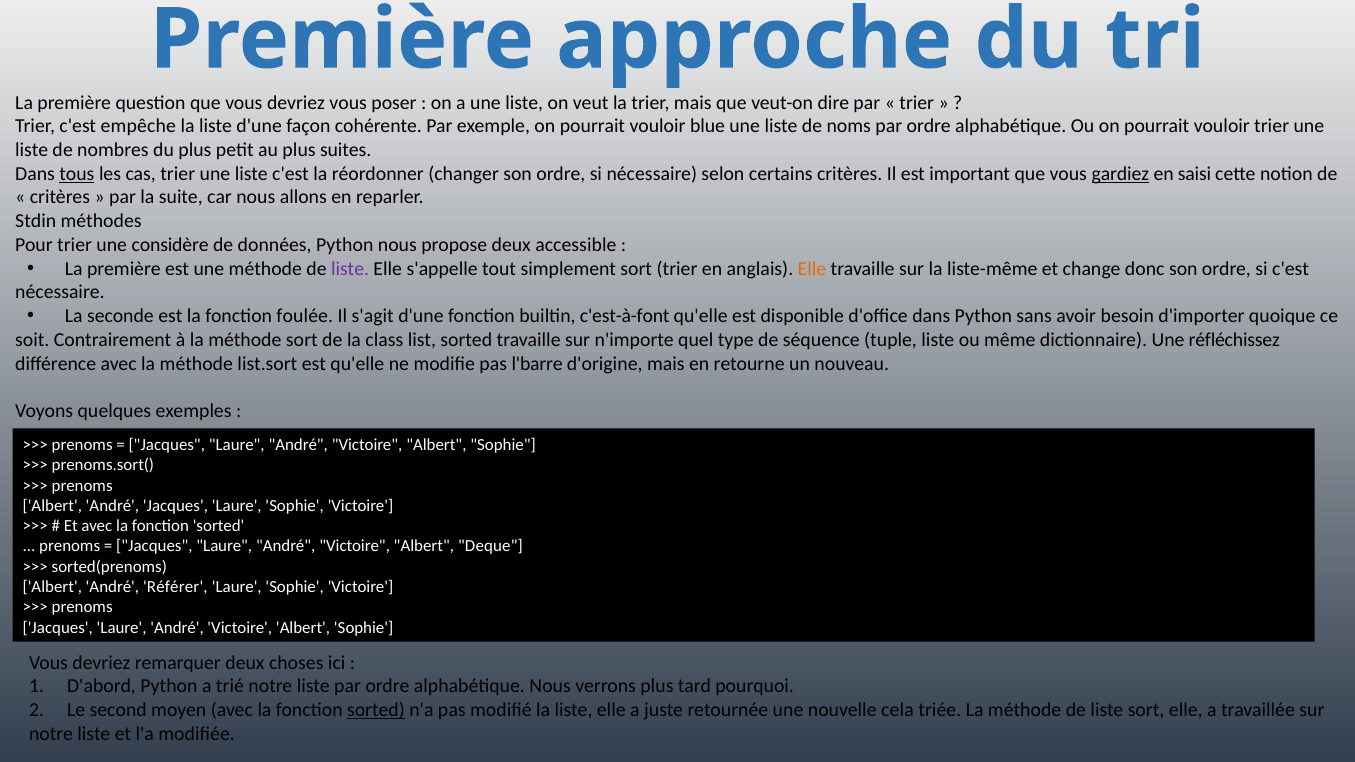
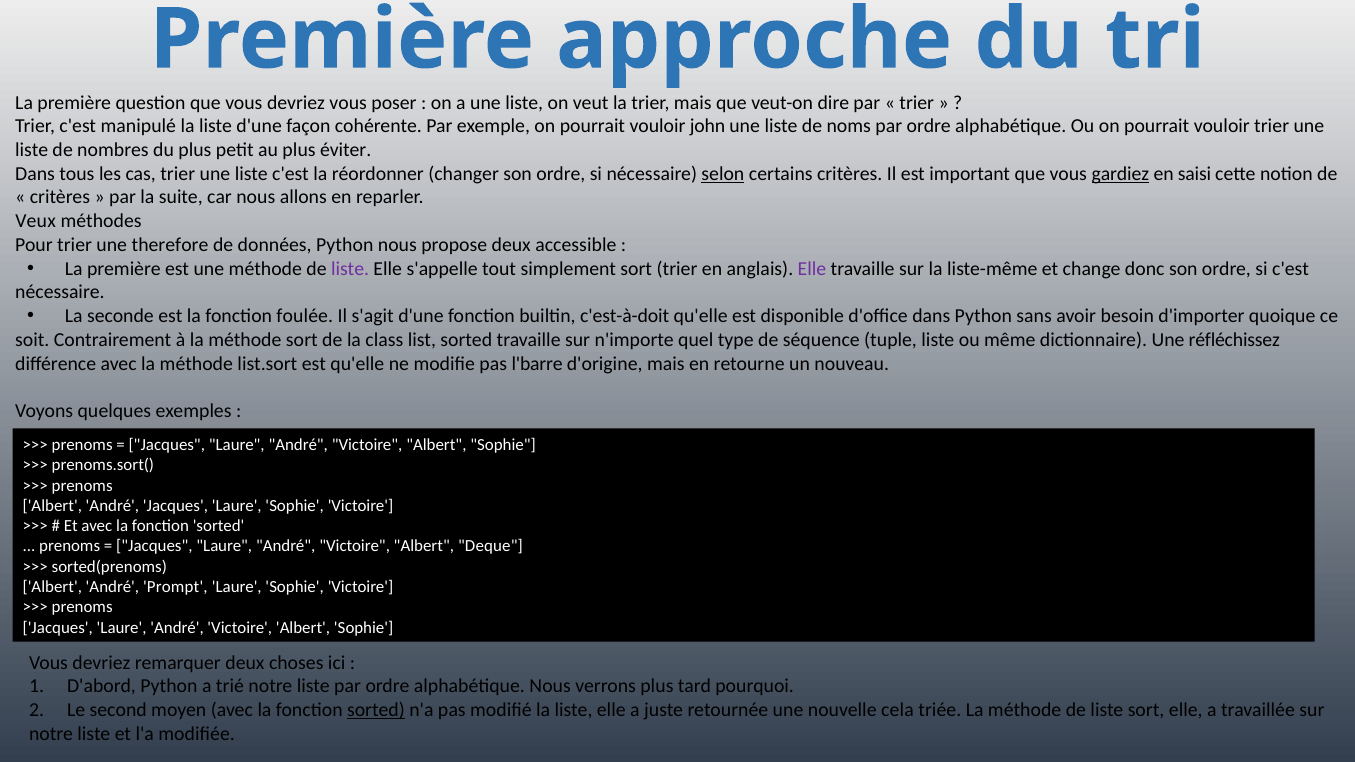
empêche: empêche -> manipulé
blue: blue -> john
suites: suites -> éviter
tous underline: present -> none
selon underline: none -> present
Stdin: Stdin -> Veux
considère: considère -> therefore
Elle at (812, 269) colour: orange -> purple
c'est-à-font: c'est-à-font -> c'est-à-doit
Référer: Référer -> Prompt
